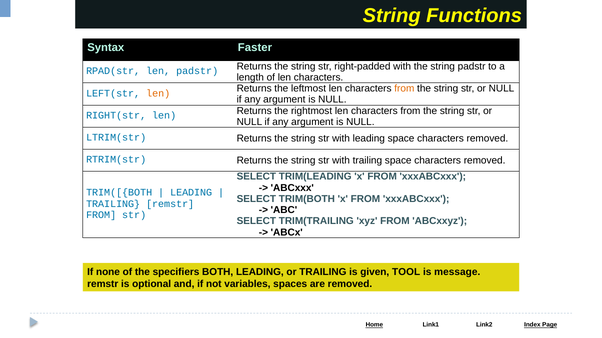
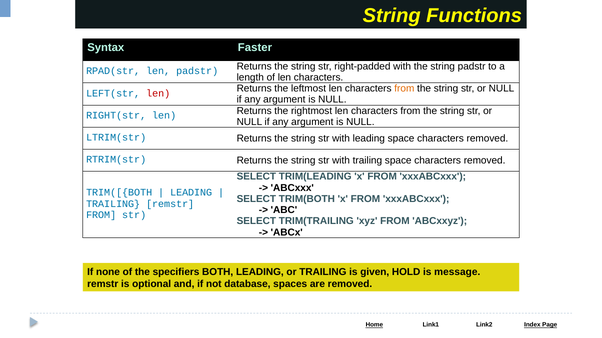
len at (158, 94) colour: orange -> red
TOOL: TOOL -> HOLD
variables: variables -> database
